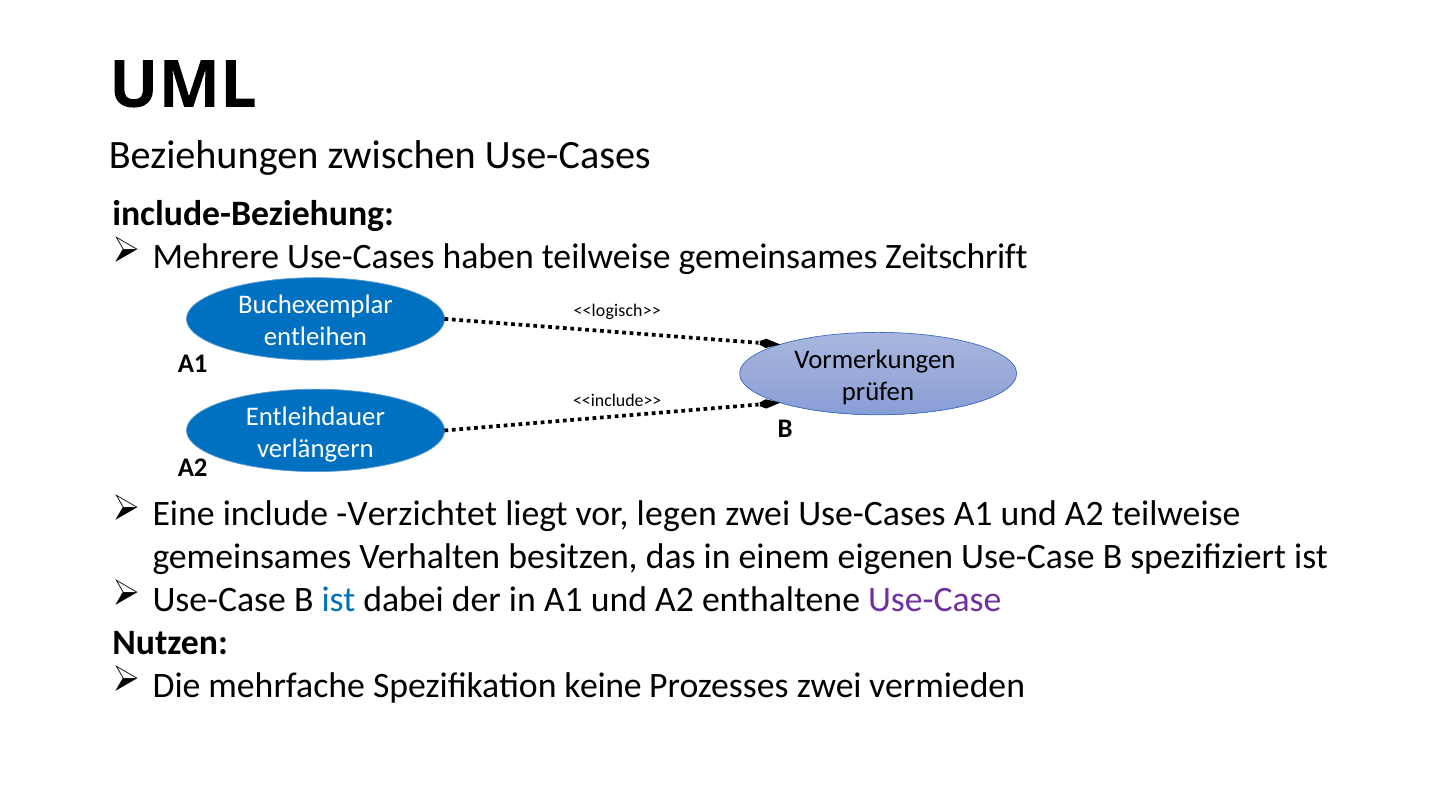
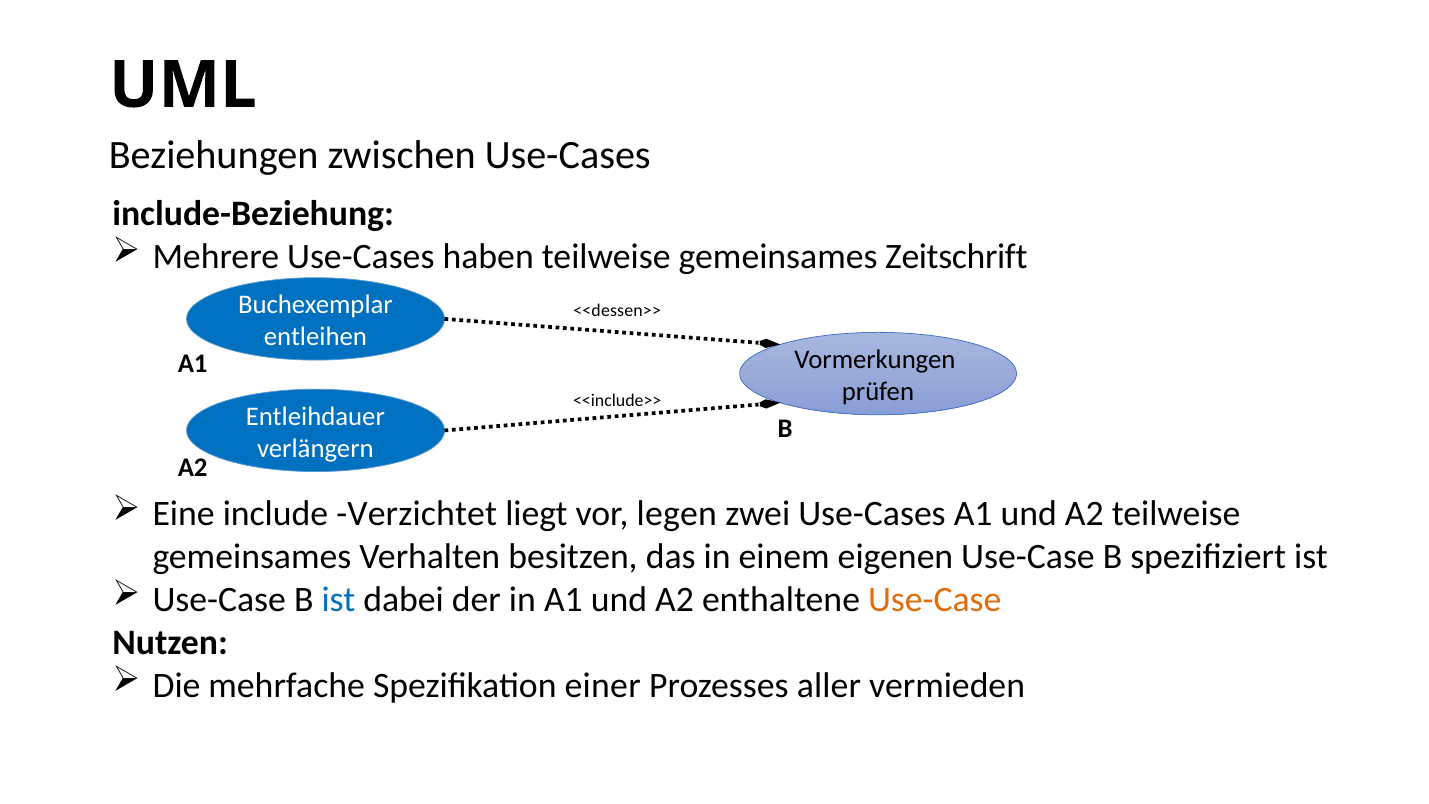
<<logisch>>: <<logisch>> -> <<dessen>>
Use-Case at (935, 600) colour: purple -> orange
keine: keine -> einer
Prozesses zwei: zwei -> aller
